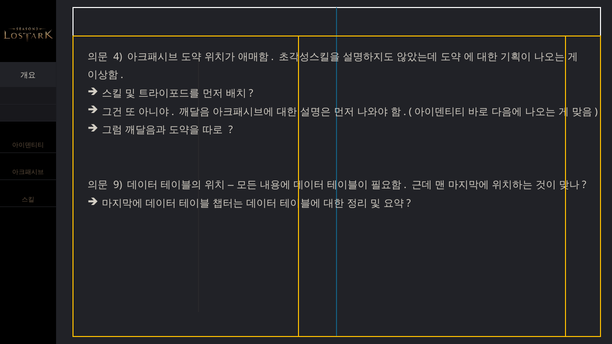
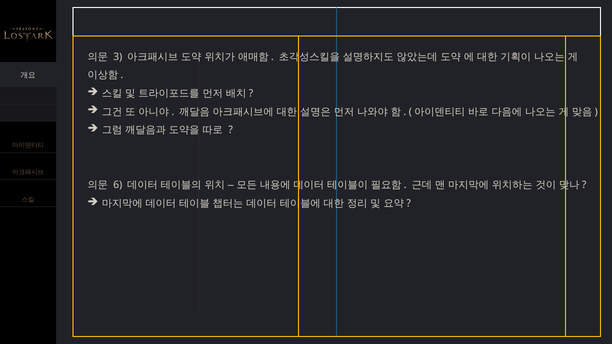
4: 4 -> 3
9: 9 -> 6
